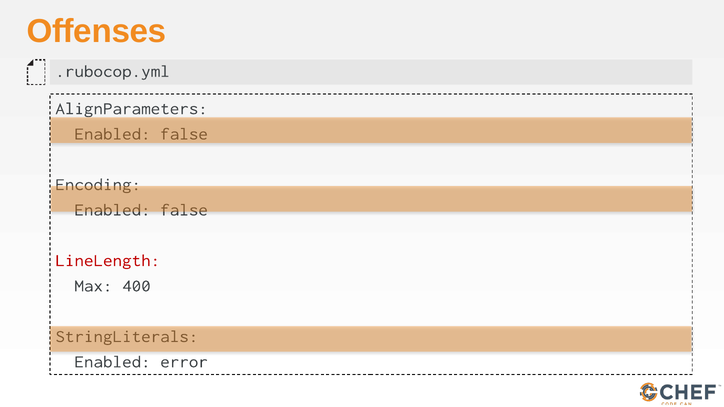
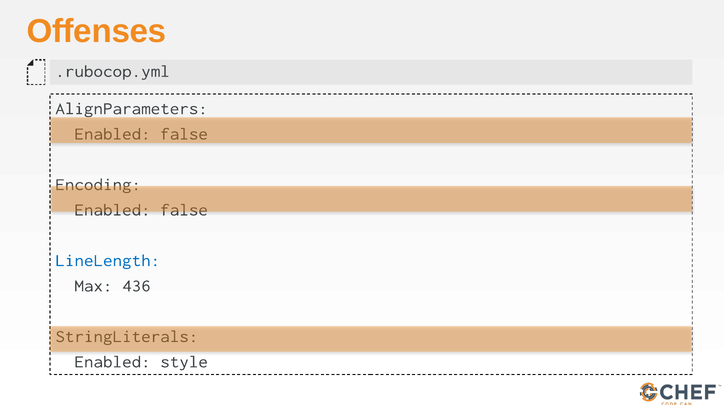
LineLength colour: red -> blue
400: 400 -> 436
error: error -> style
